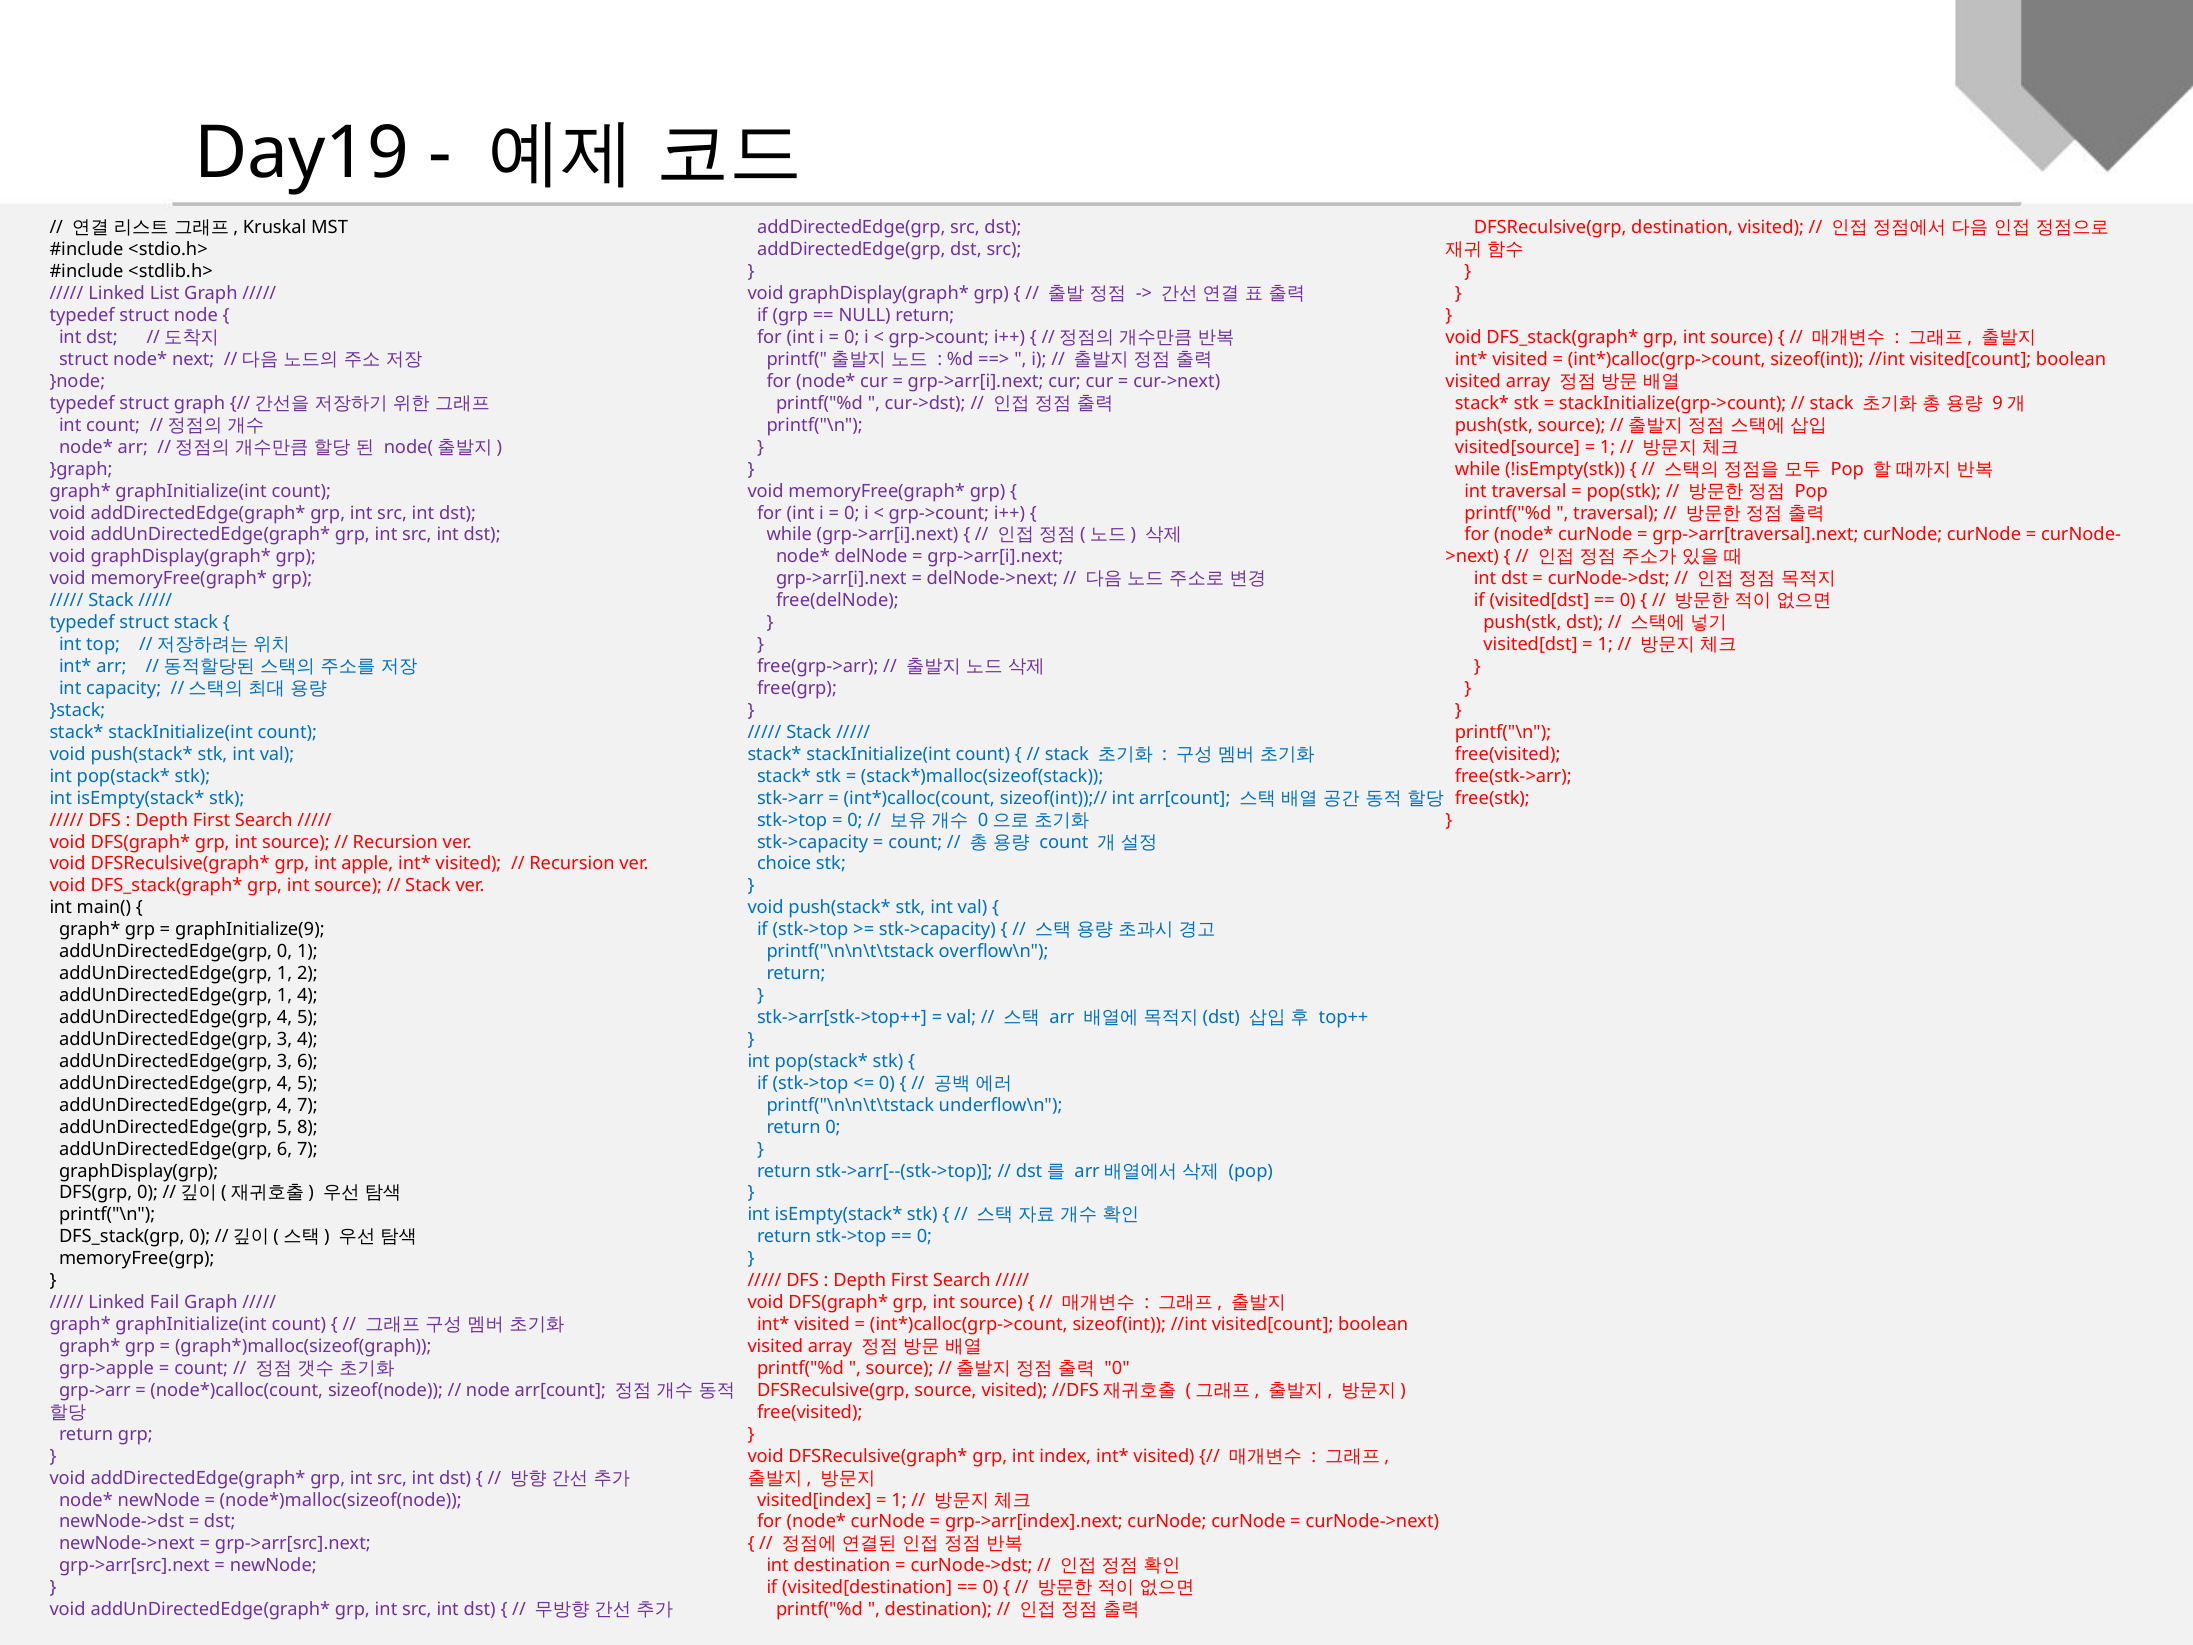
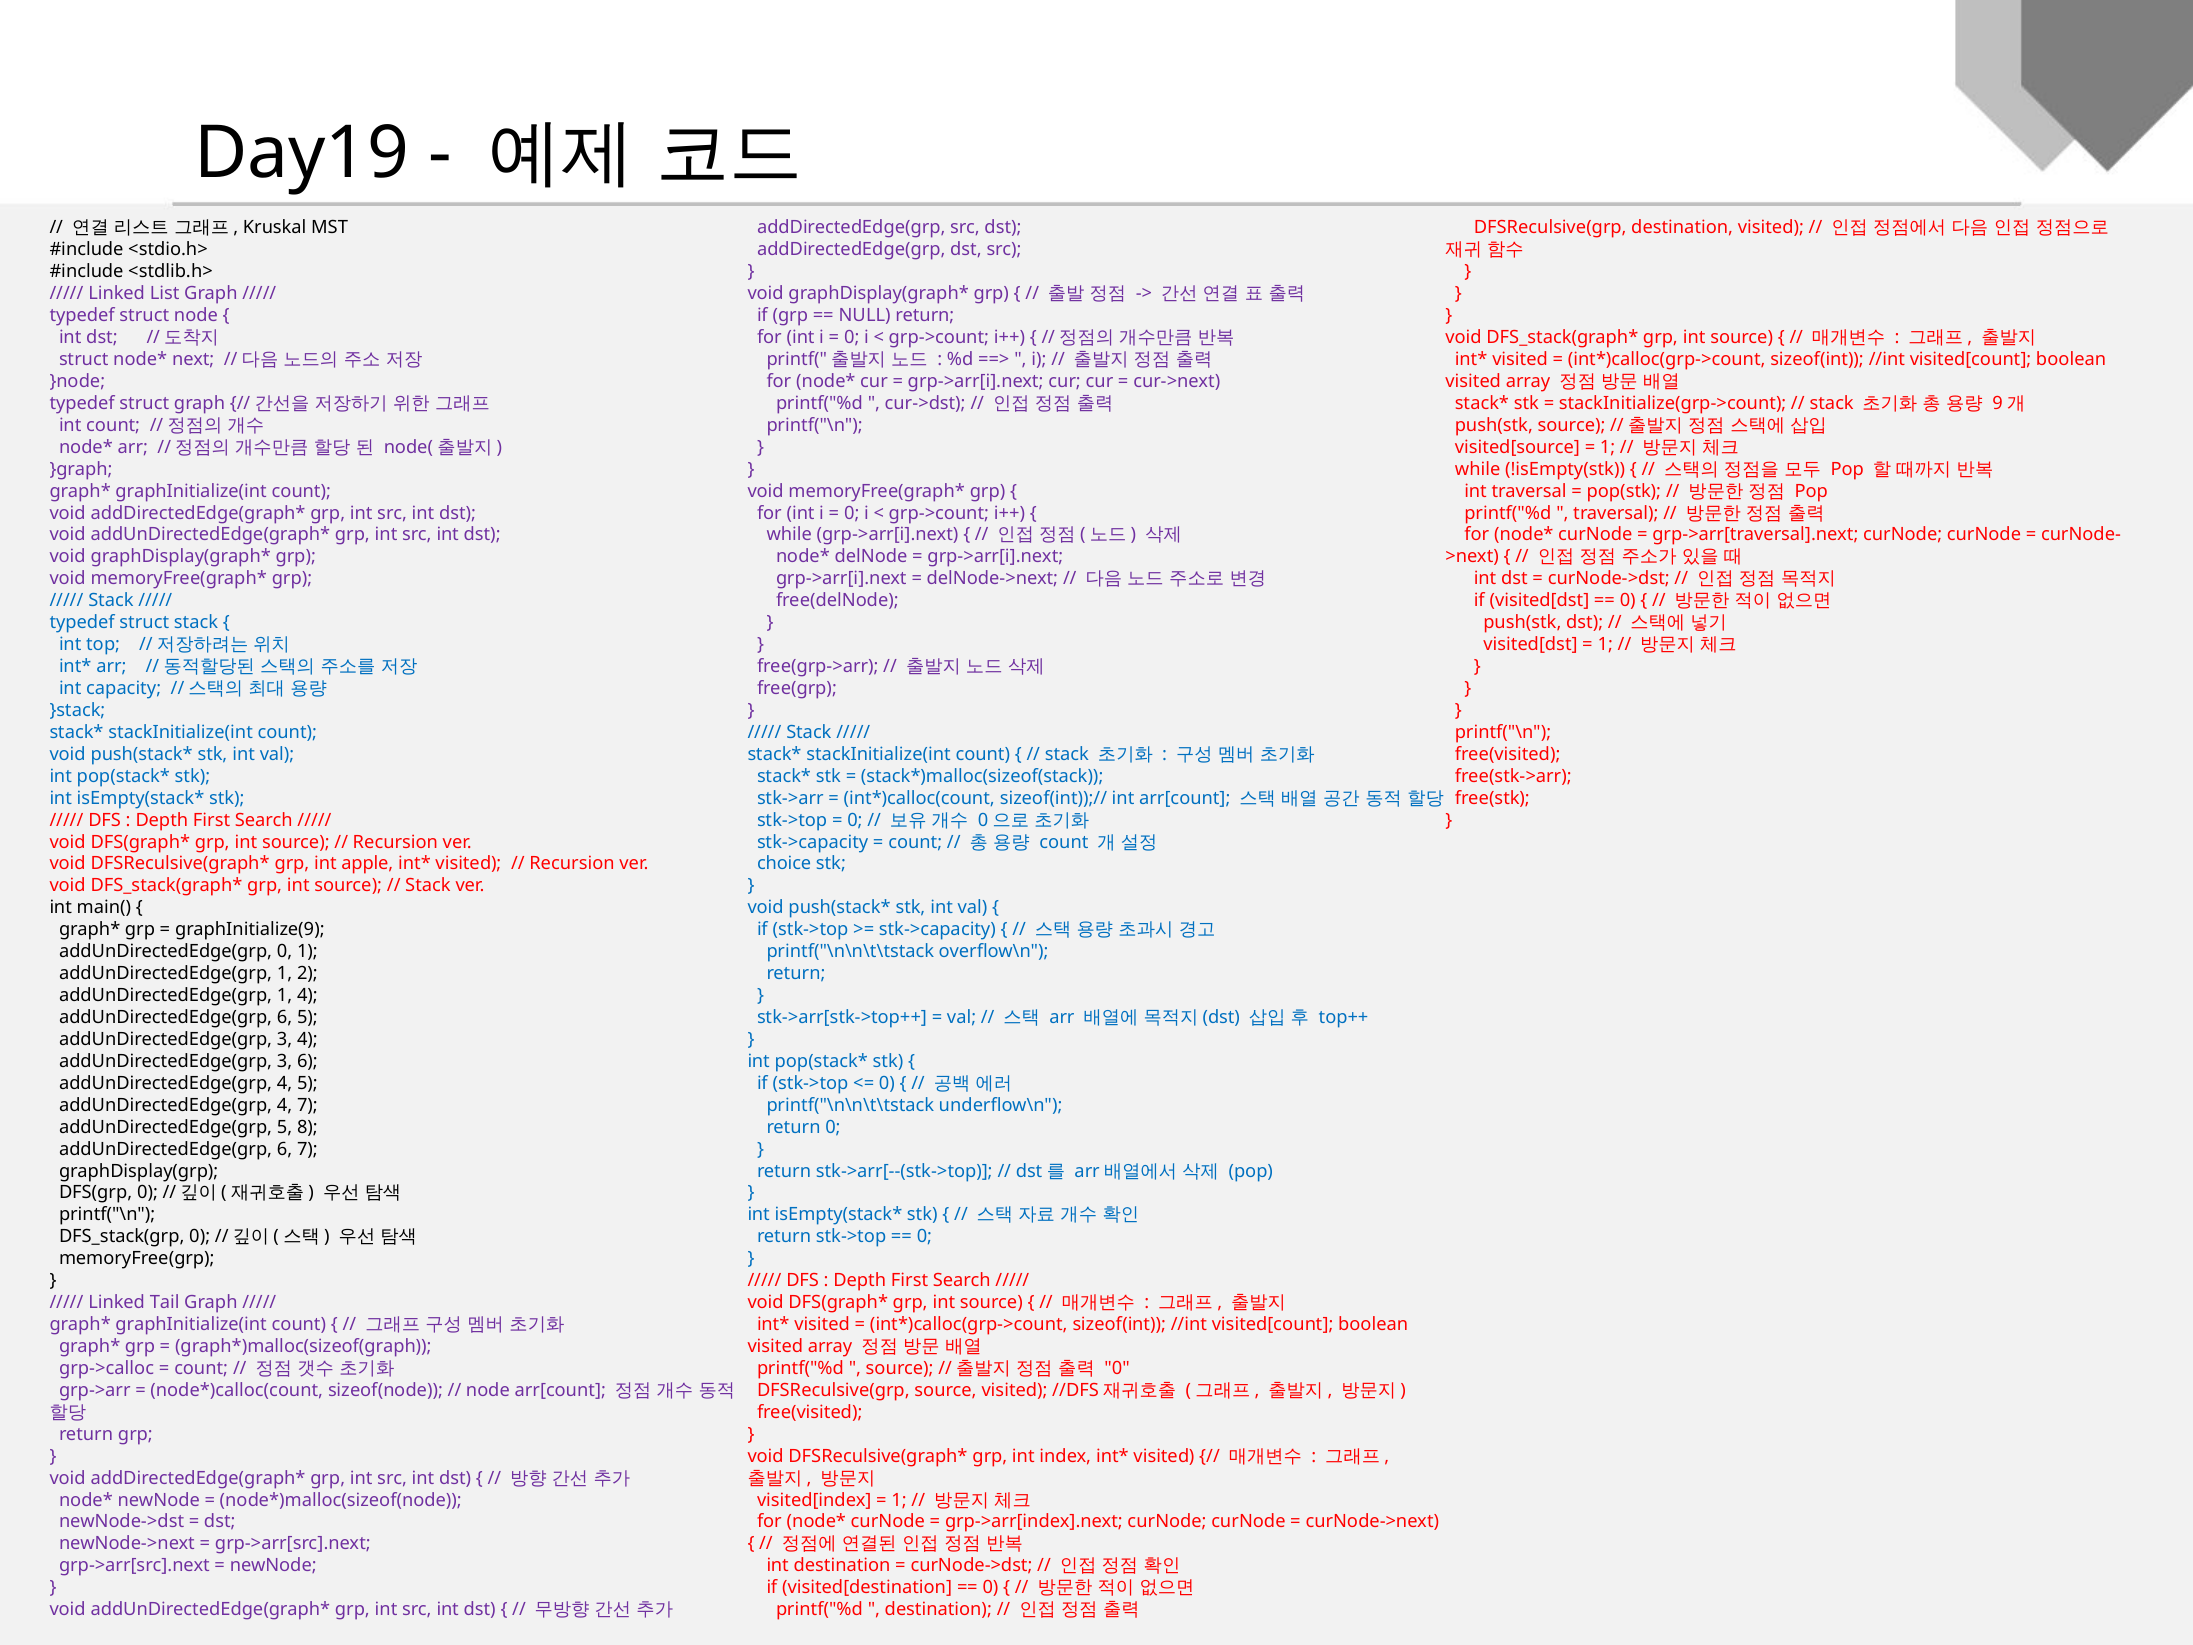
4 at (285, 1017): 4 -> 6
Fail: Fail -> Tail
grp->apple: grp->apple -> grp->calloc
